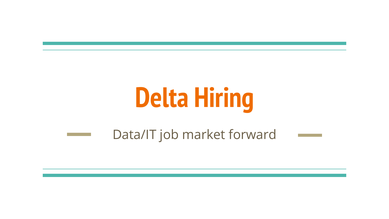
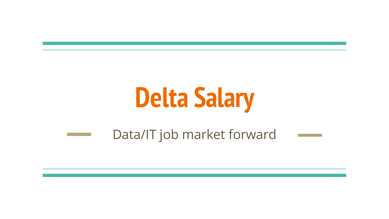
Hiring: Hiring -> Salary
